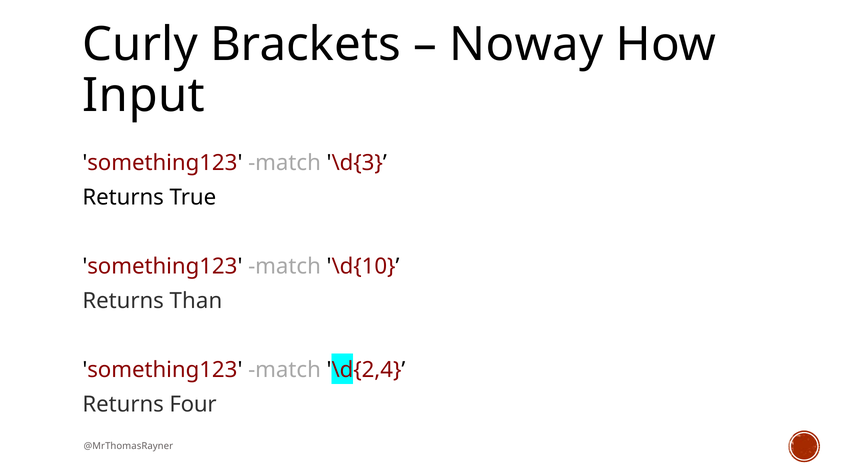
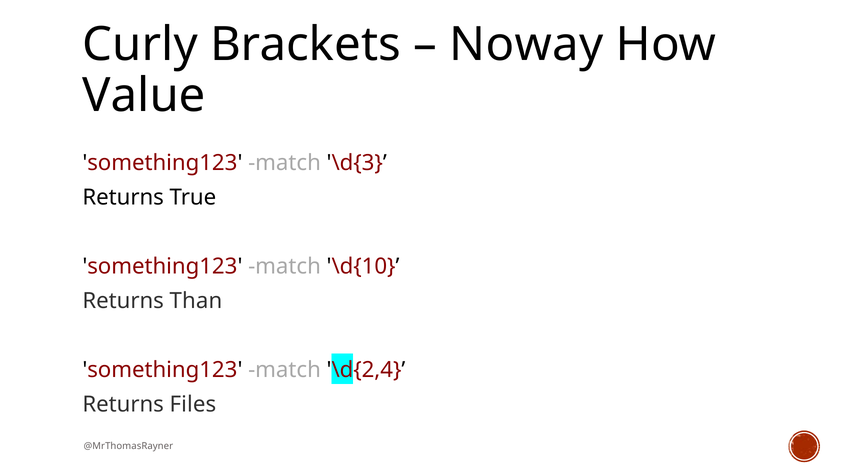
Input: Input -> Value
Four: Four -> Files
